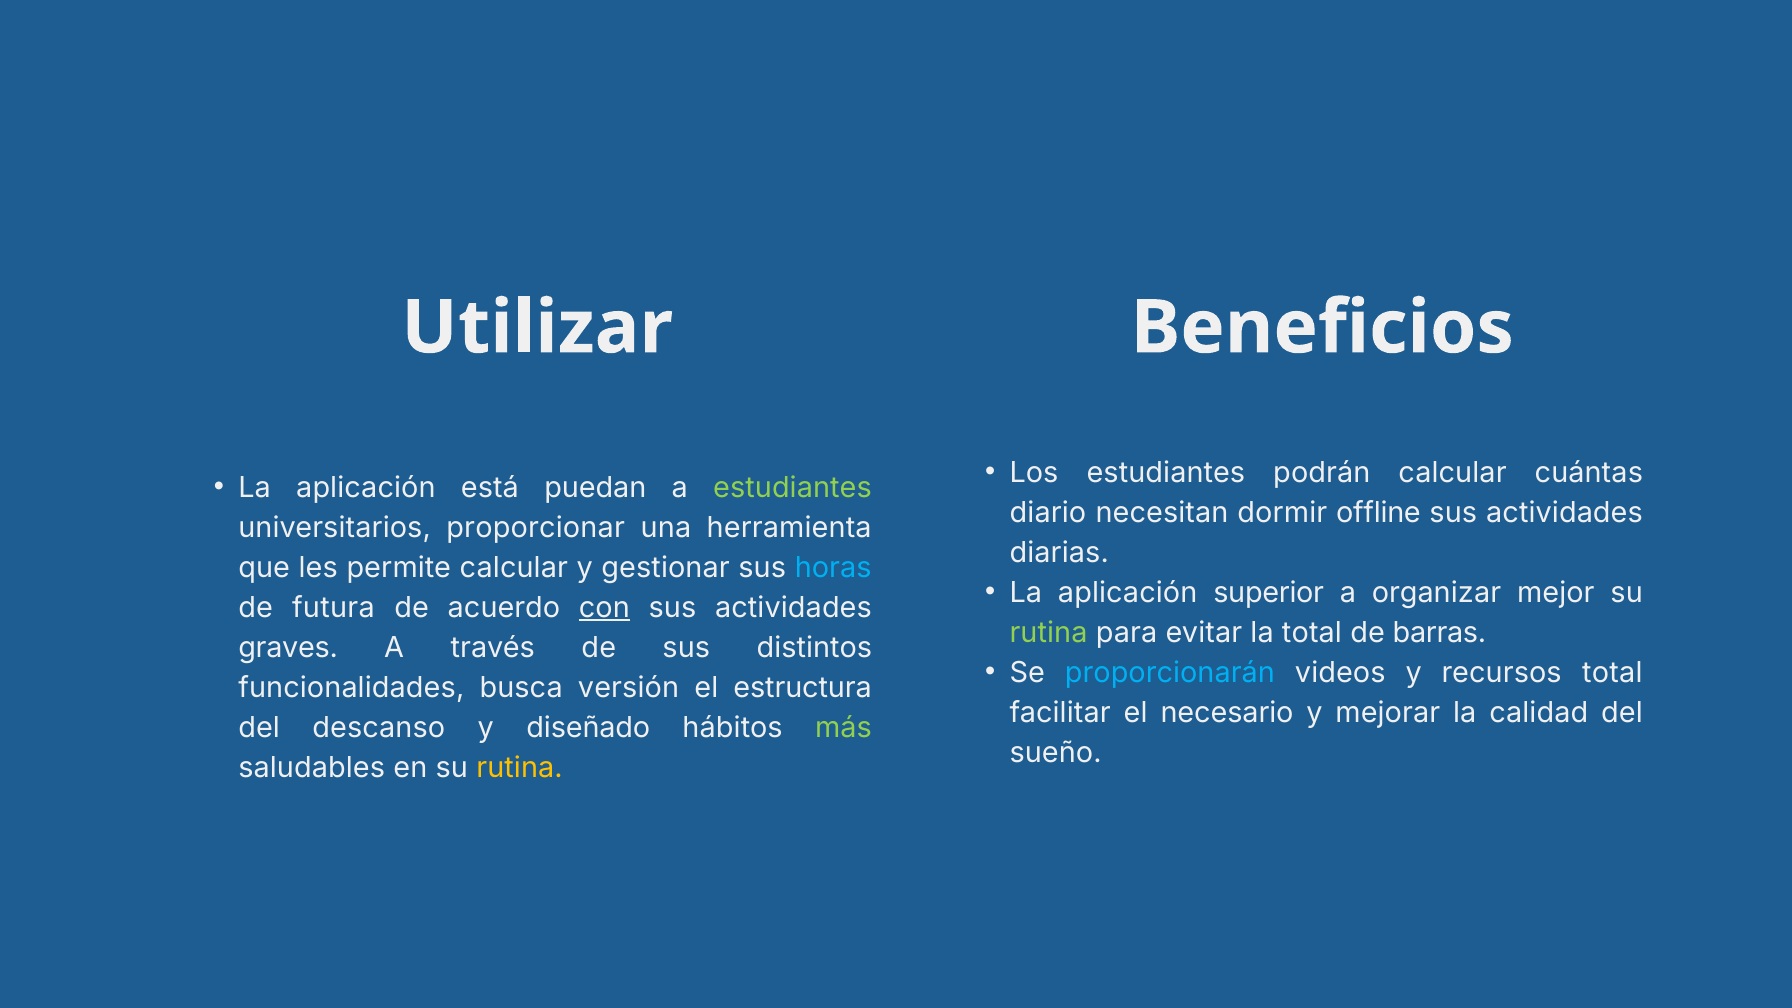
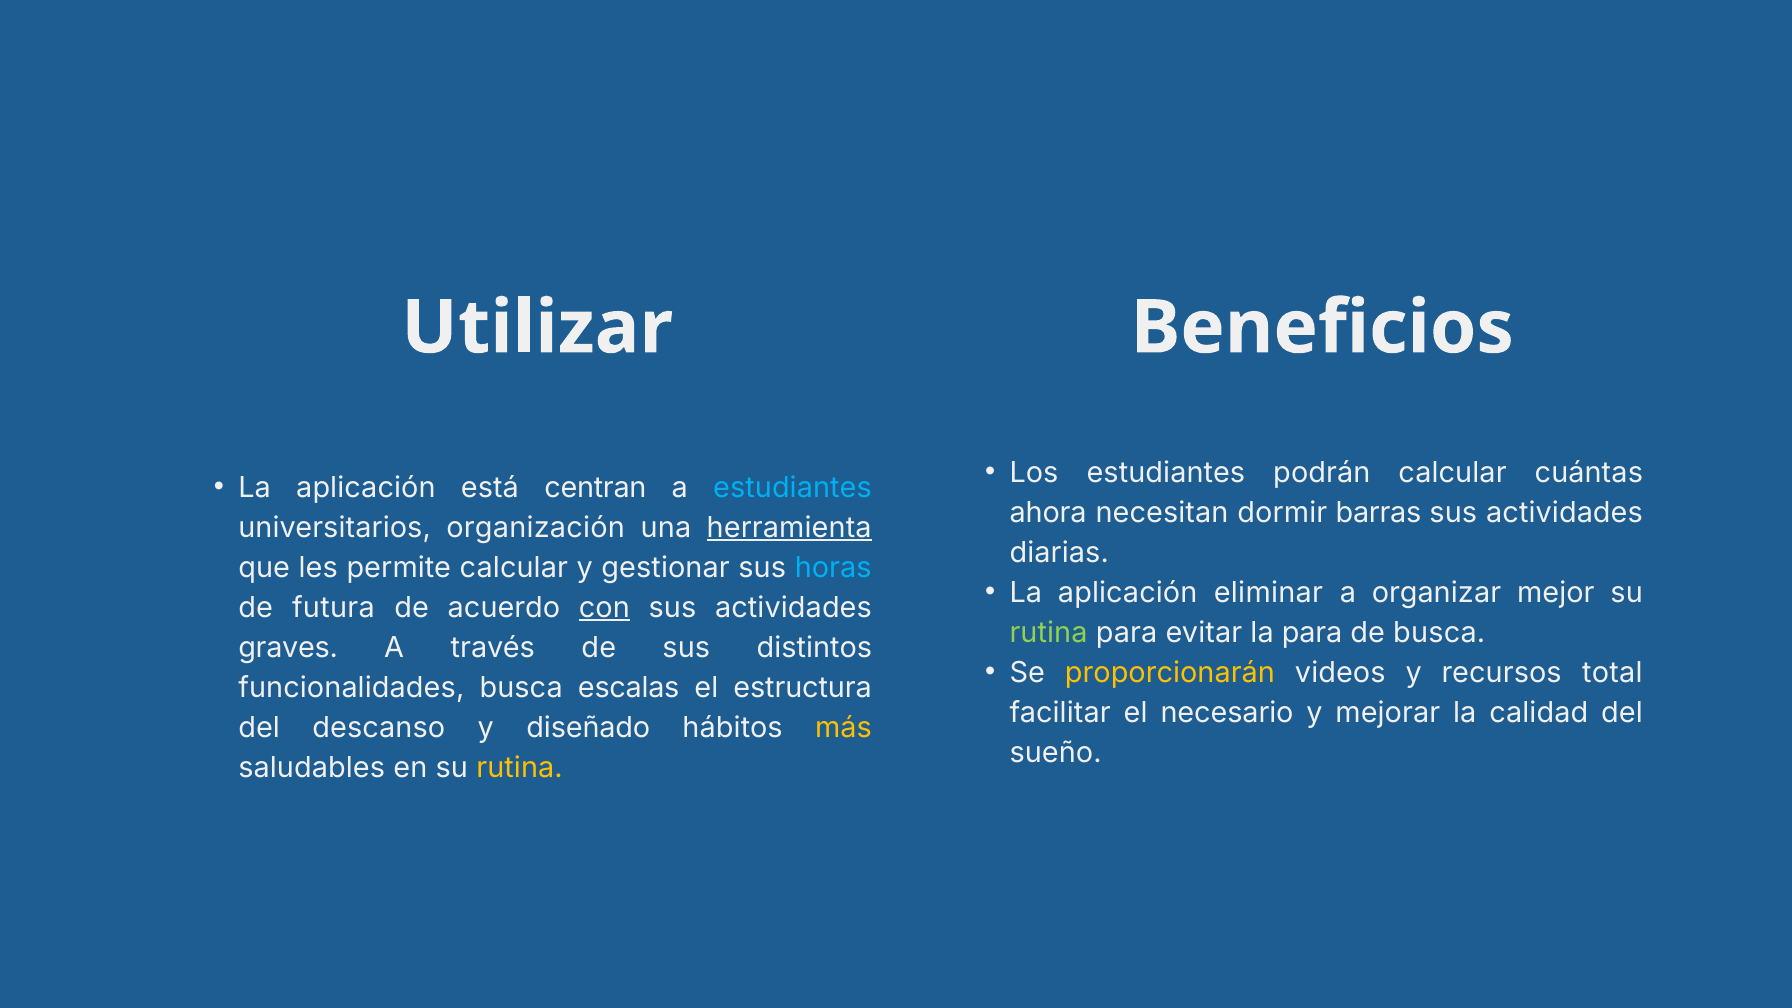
puedan: puedan -> centran
estudiantes at (792, 488) colour: light green -> light blue
diario: diario -> ahora
offline: offline -> barras
proporcionar: proporcionar -> organización
herramienta underline: none -> present
superior: superior -> eliminar
la total: total -> para
de barras: barras -> busca
proporcionarán colour: light blue -> yellow
versión: versión -> escalas
más colour: light green -> yellow
